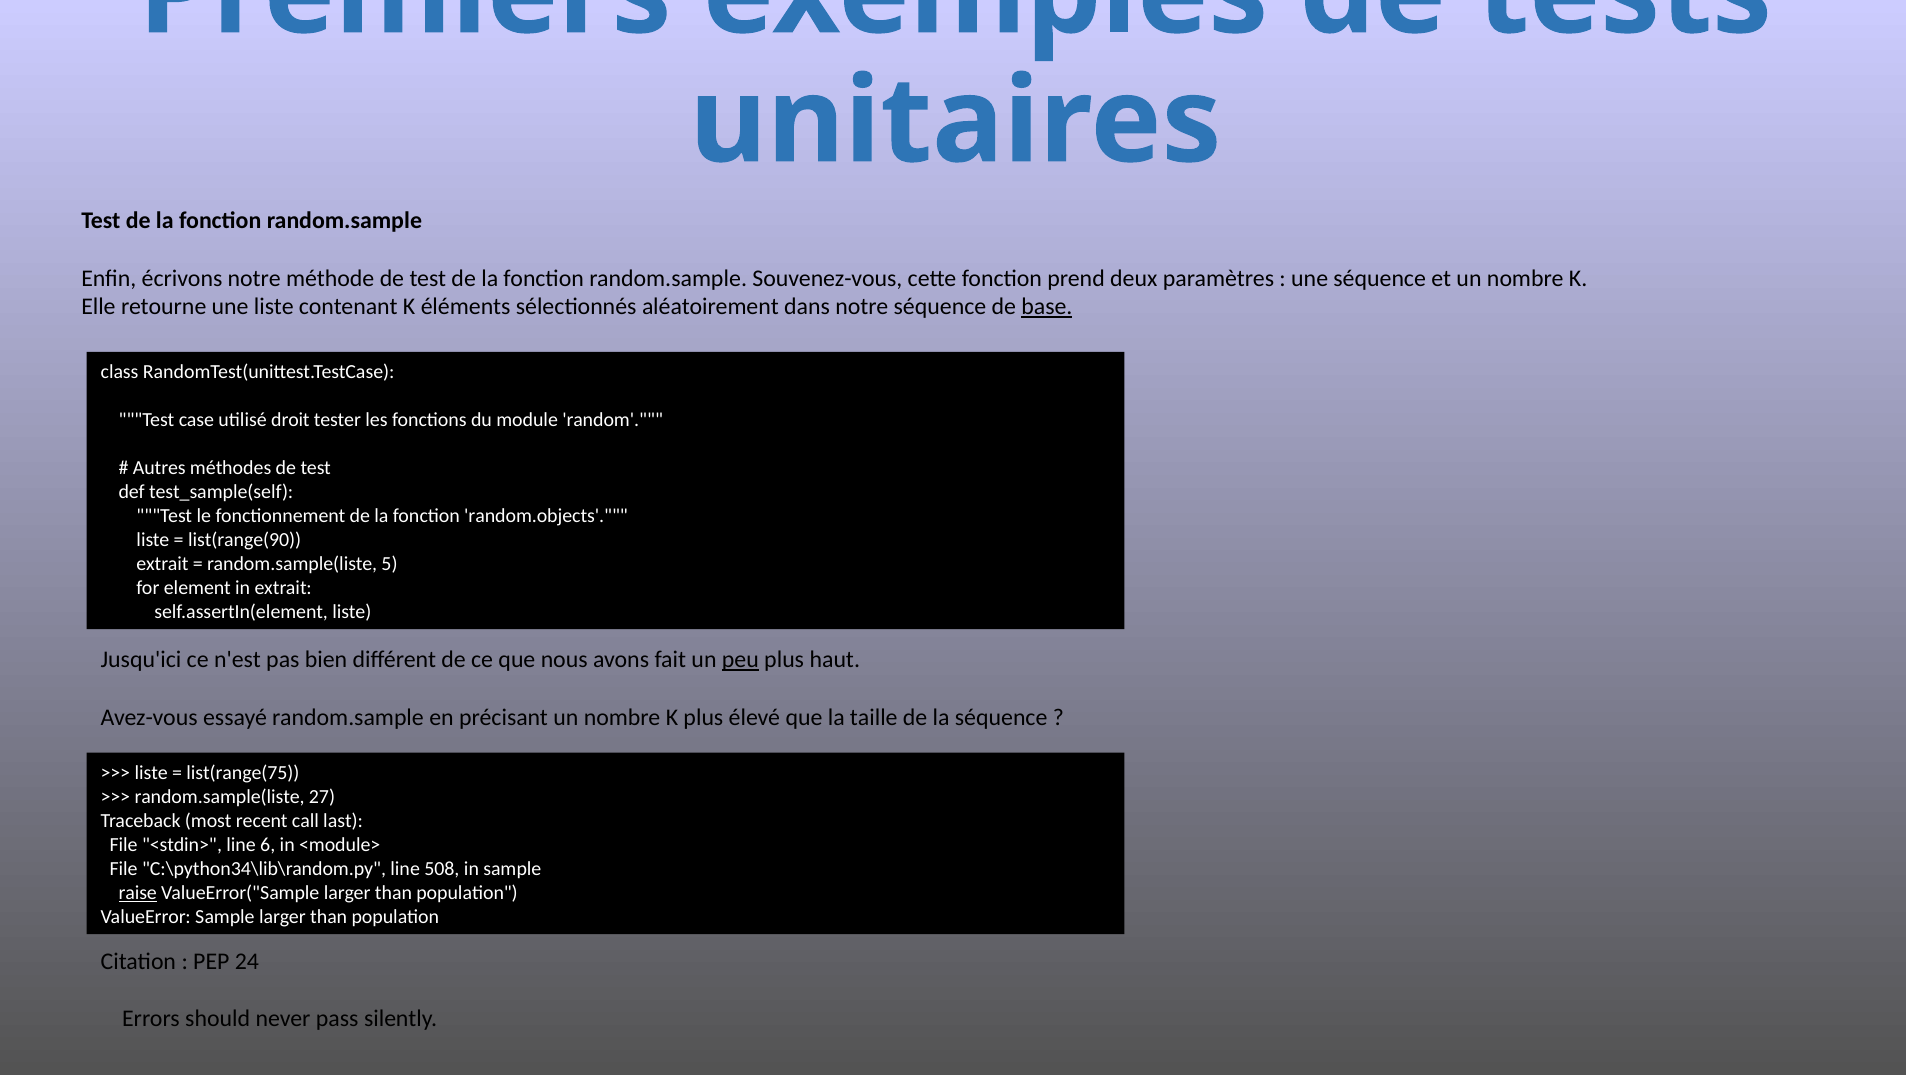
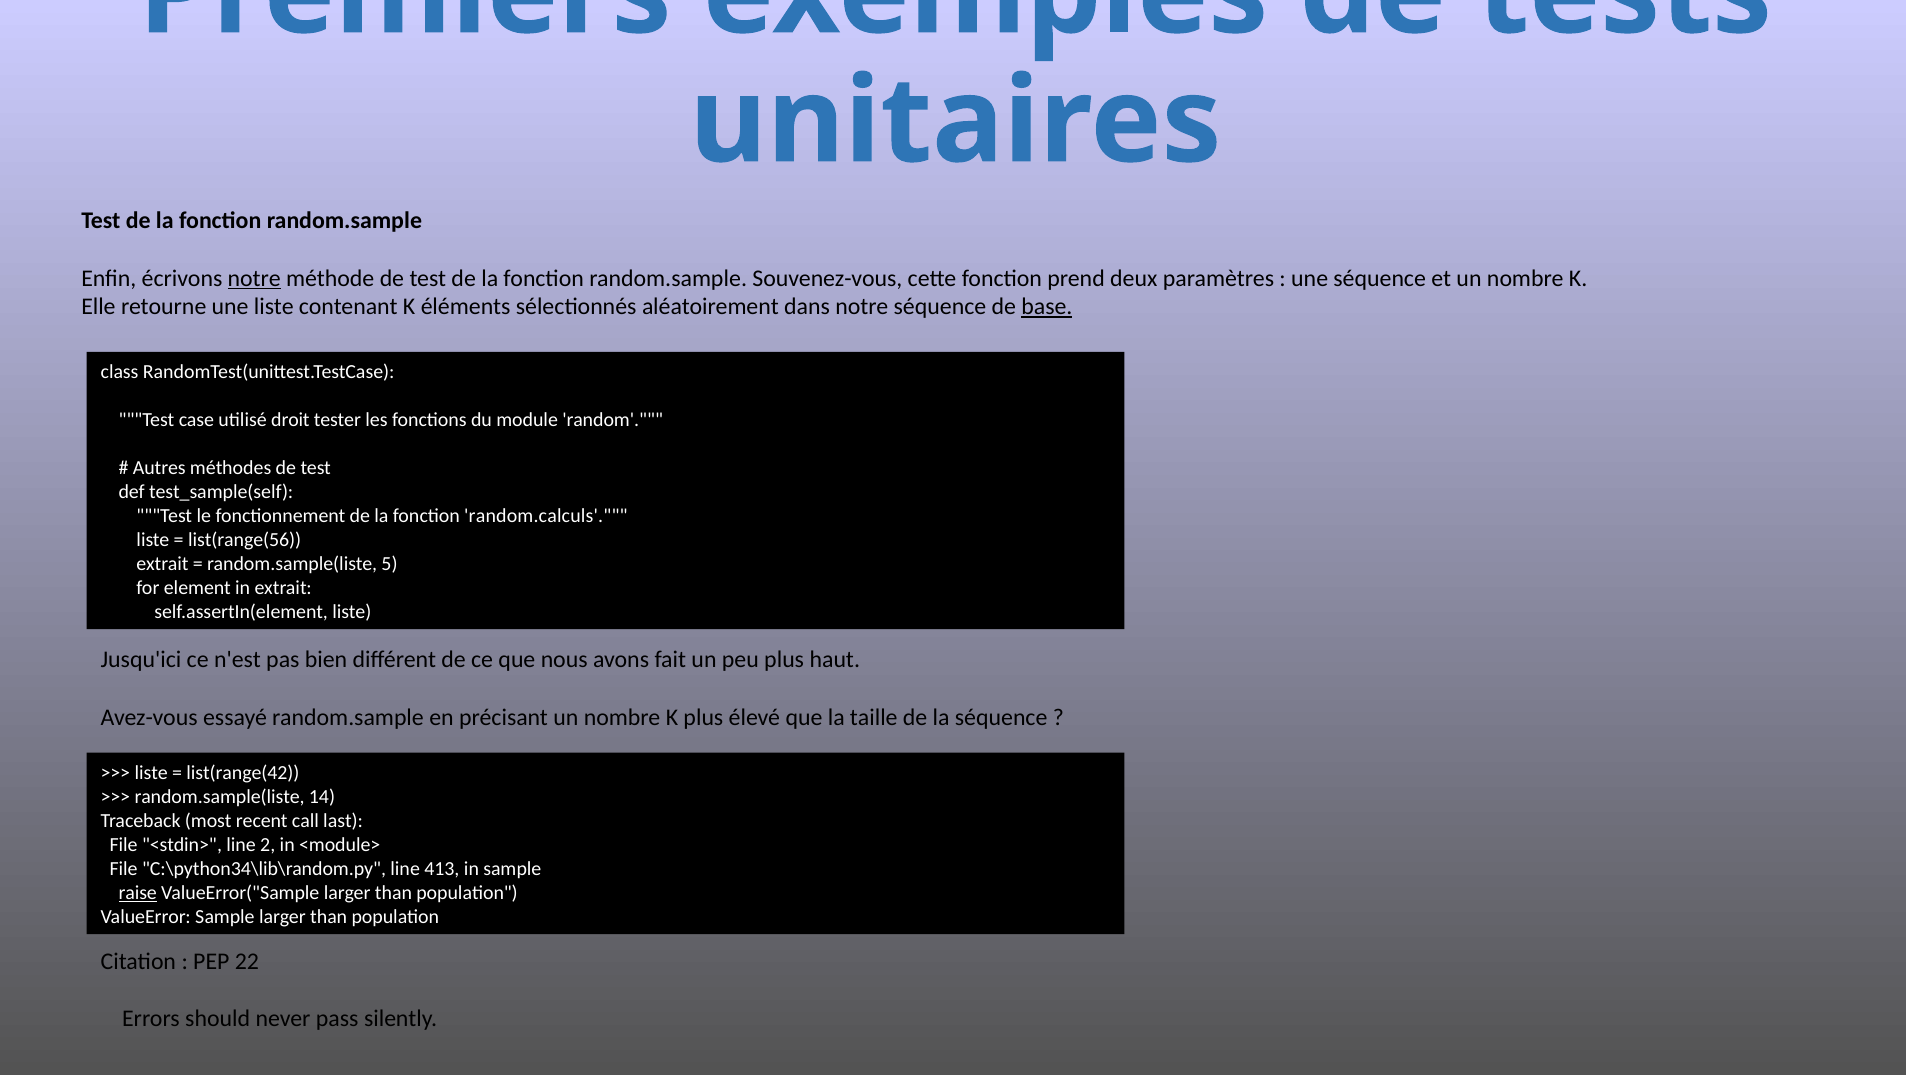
notre at (254, 278) underline: none -> present
random.objects: random.objects -> random.calculs
list(range(90: list(range(90 -> list(range(56
peu underline: present -> none
list(range(75: list(range(75 -> list(range(42
27: 27 -> 14
6: 6 -> 2
508: 508 -> 413
24: 24 -> 22
